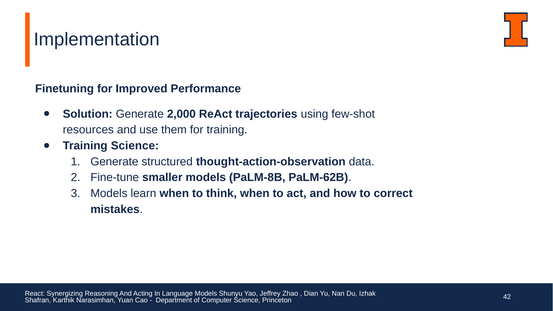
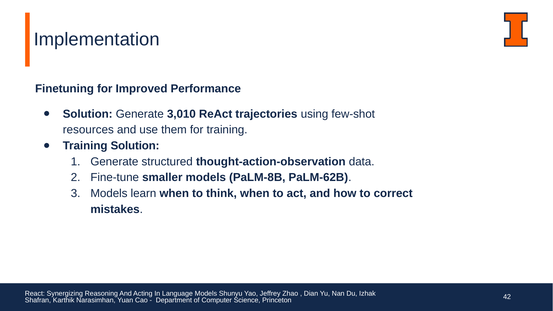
2,000: 2,000 -> 3,010
Training Science: Science -> Solution
